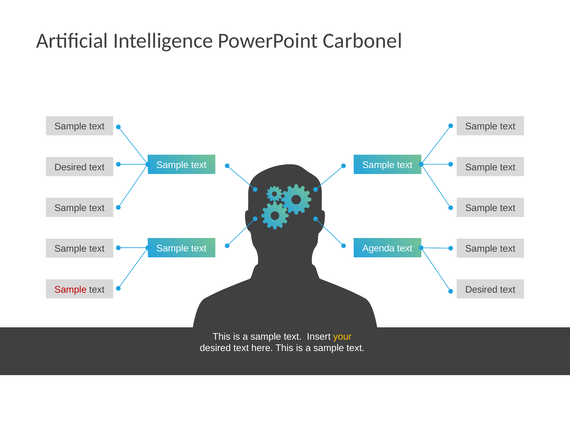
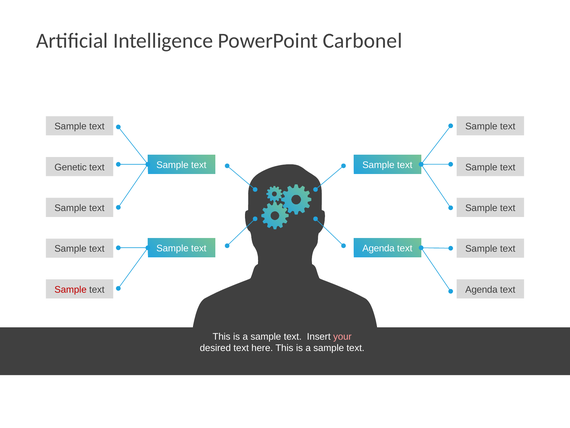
Desired at (71, 167): Desired -> Genetic
Desired at (481, 289): Desired -> Agenda
your colour: yellow -> pink
